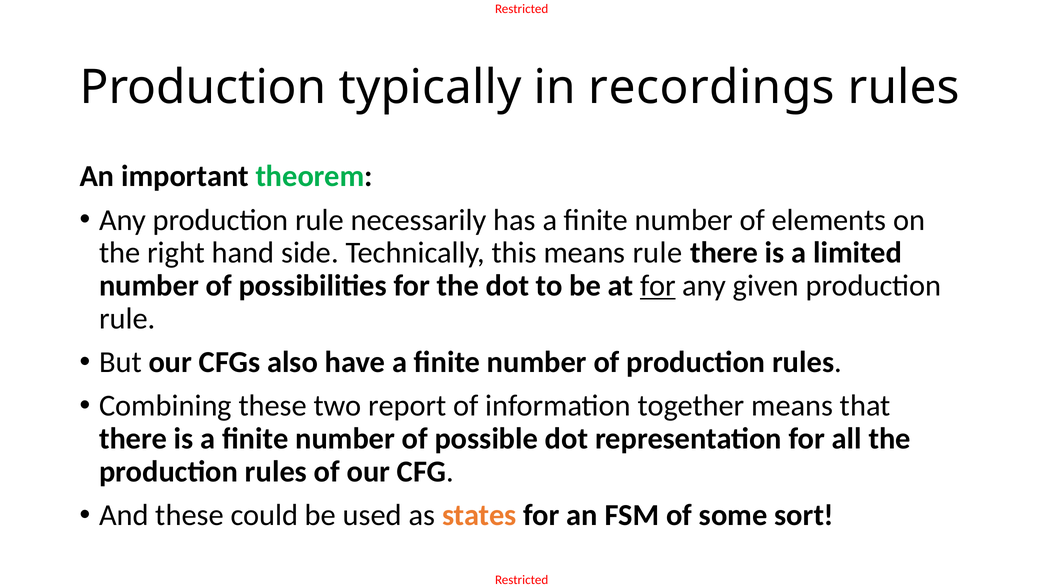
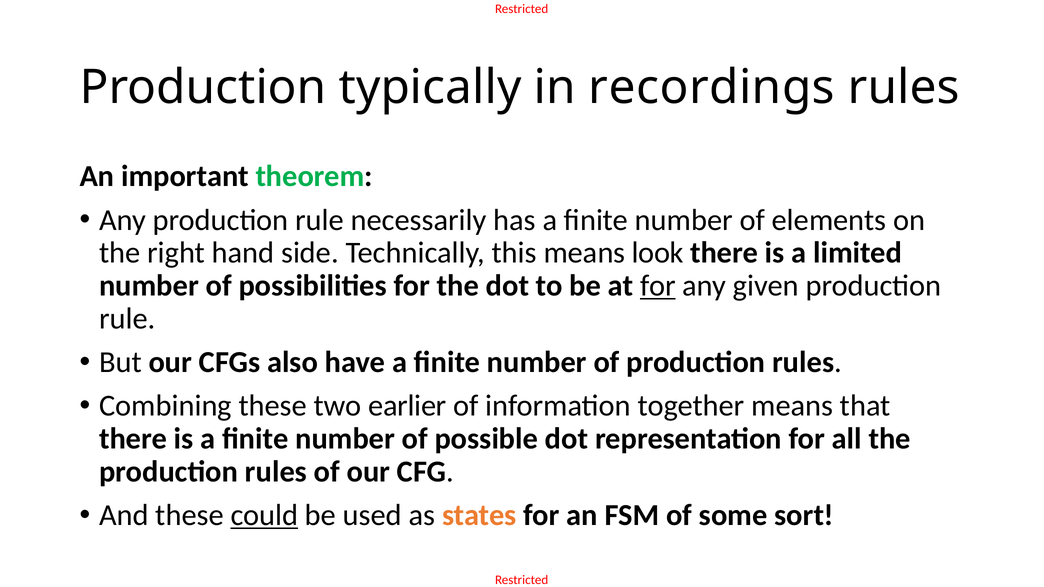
means rule: rule -> look
report: report -> earlier
could underline: none -> present
